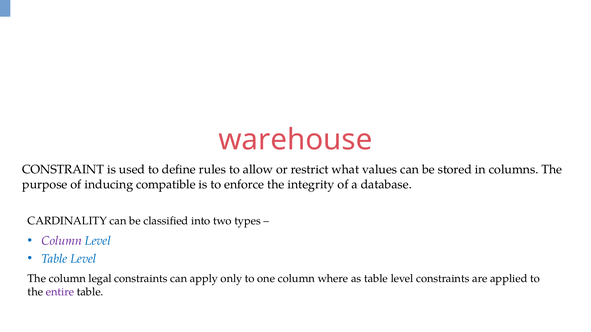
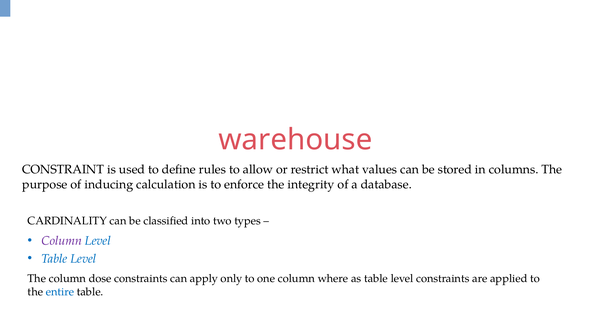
compatible: compatible -> calculation
legal: legal -> dose
entire colour: purple -> blue
